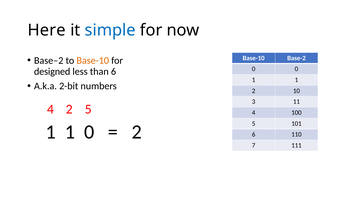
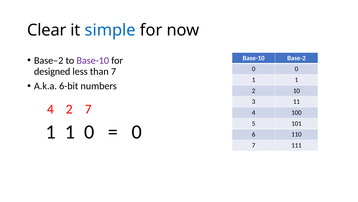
Here: Here -> Clear
Base-10 at (93, 60) colour: orange -> purple
than 6: 6 -> 7
2-bit: 2-bit -> 6-bit
2 5: 5 -> 7
2 at (137, 132): 2 -> 0
